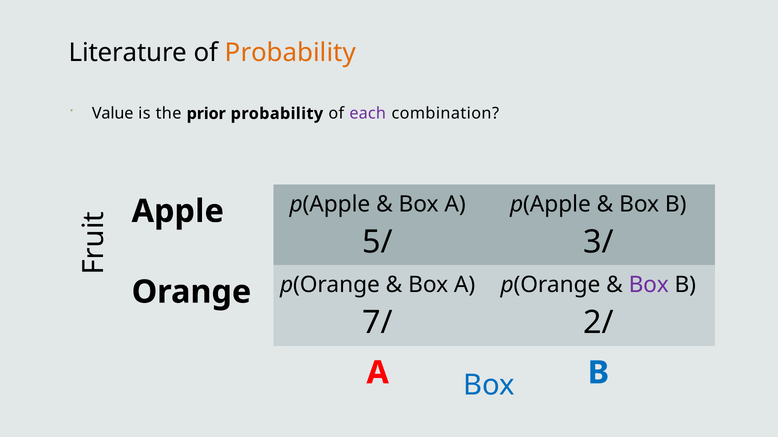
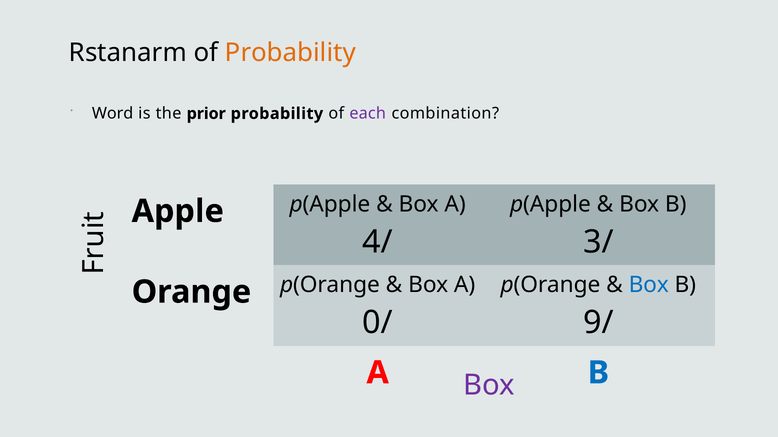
Literature: Literature -> Rstanarm
Value: Value -> Word
5/: 5/ -> 4/
Box at (649, 285) colour: purple -> blue
7/: 7/ -> 0/
2/: 2/ -> 9/
Box at (489, 386) colour: blue -> purple
